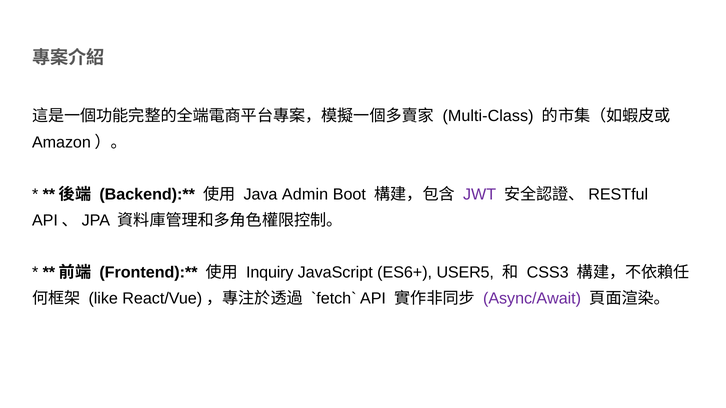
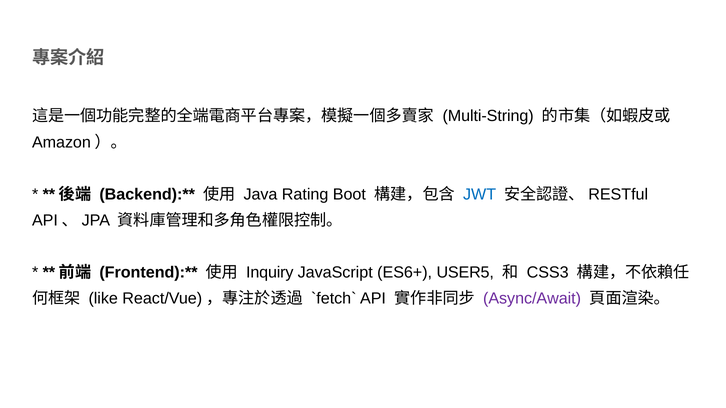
Multi-Class: Multi-Class -> Multi-String
Admin: Admin -> Rating
JWT colour: purple -> blue
